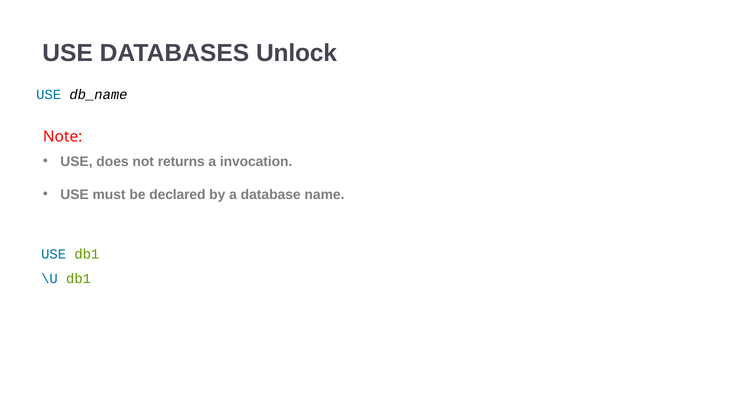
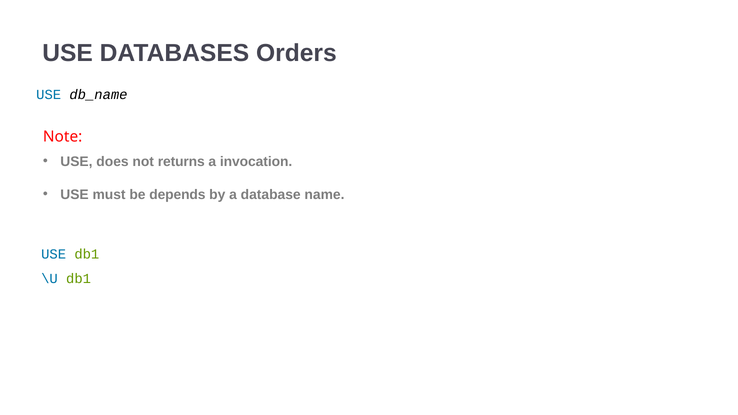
Unlock: Unlock -> Orders
declared: declared -> depends
